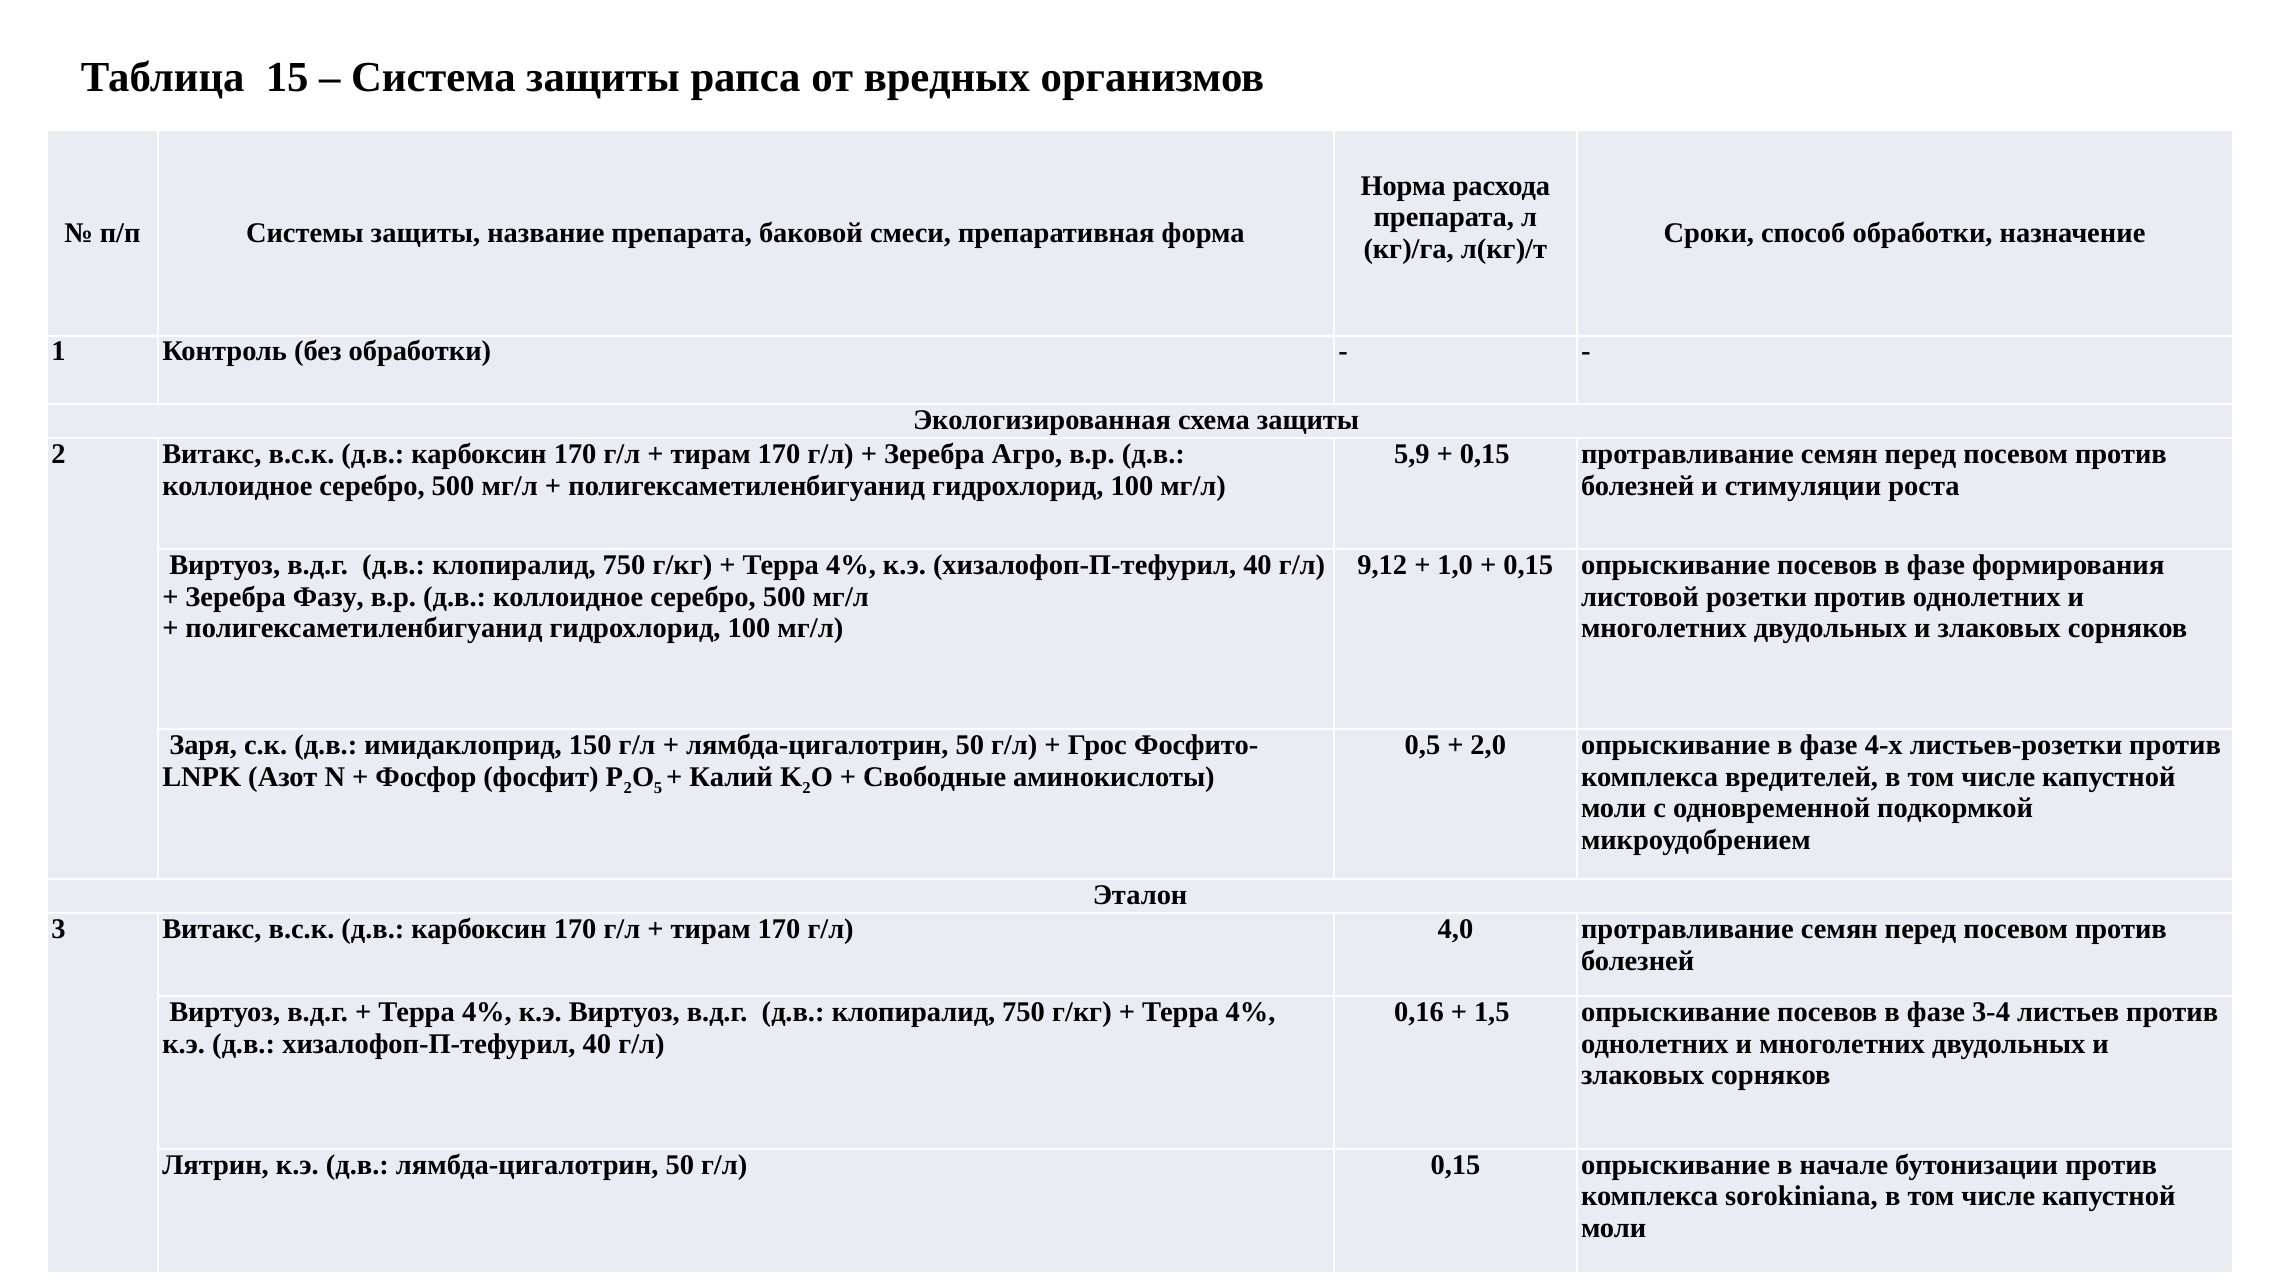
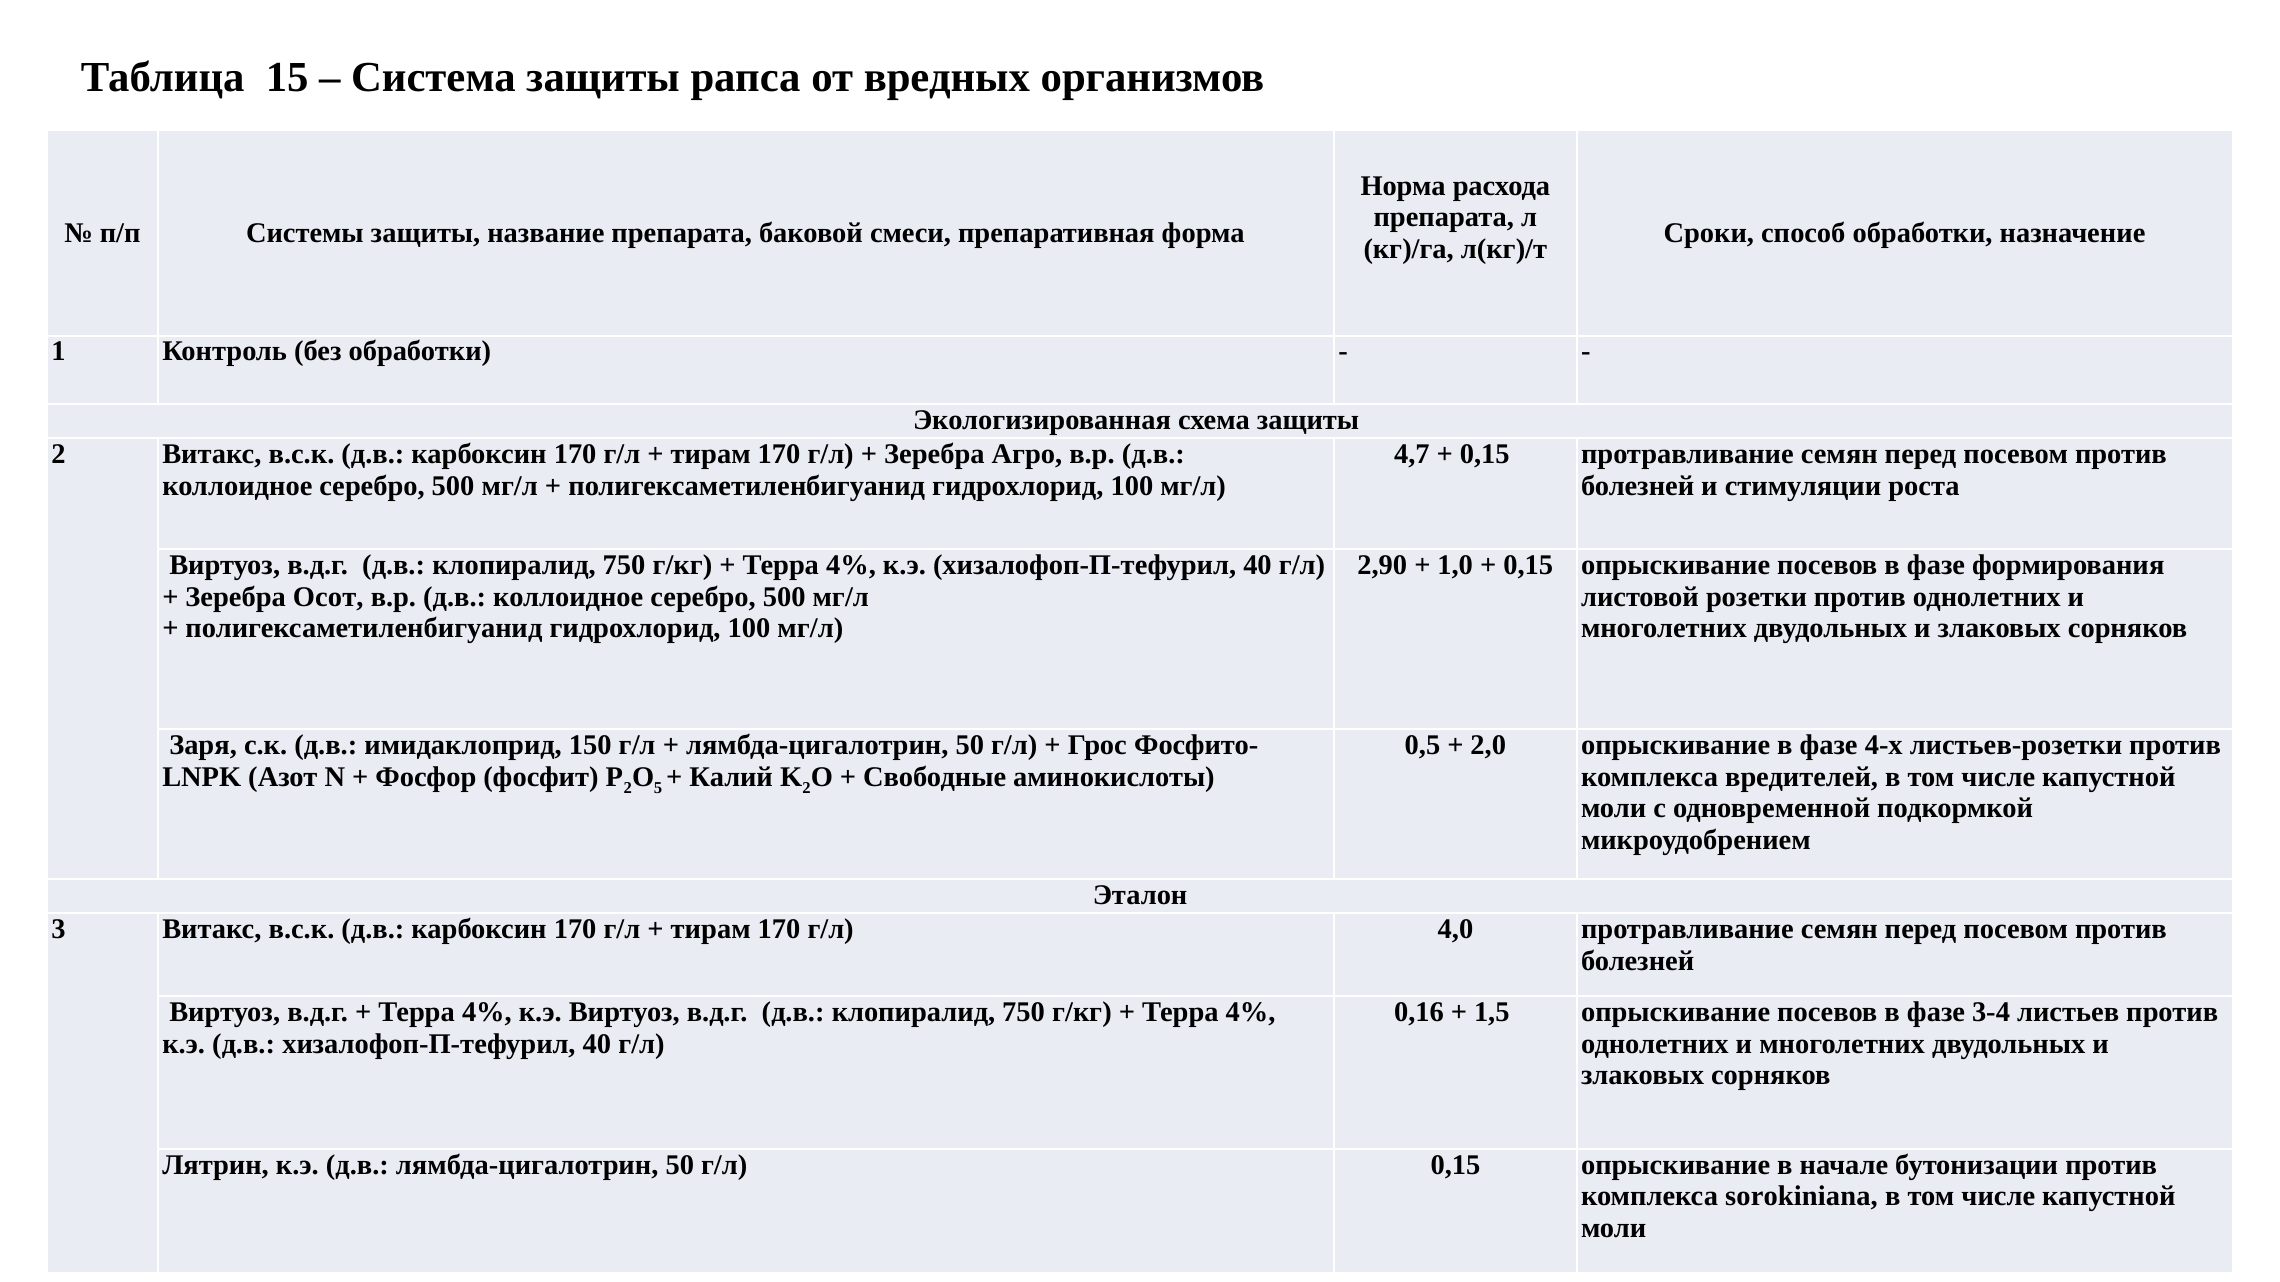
5,9: 5,9 -> 4,7
9,12: 9,12 -> 2,90
Фазу: Фазу -> Осот
